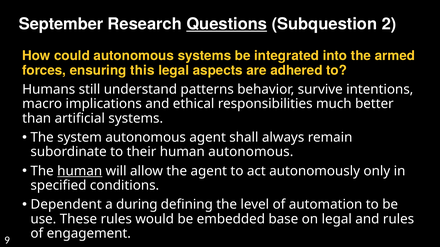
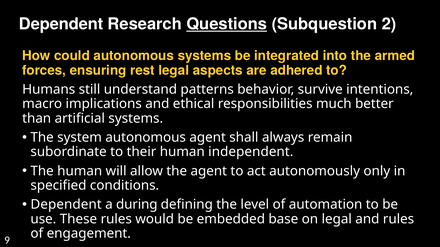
September at (61, 24): September -> Dependent
this: this -> rest
human autonomous: autonomous -> independent
human at (80, 171) underline: present -> none
